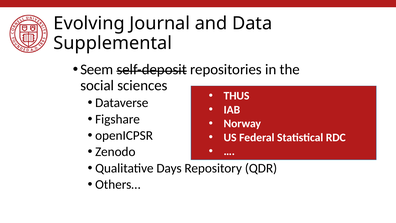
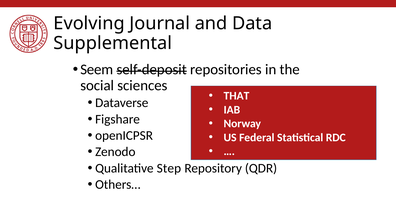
THUS: THUS -> THAT
Days: Days -> Step
